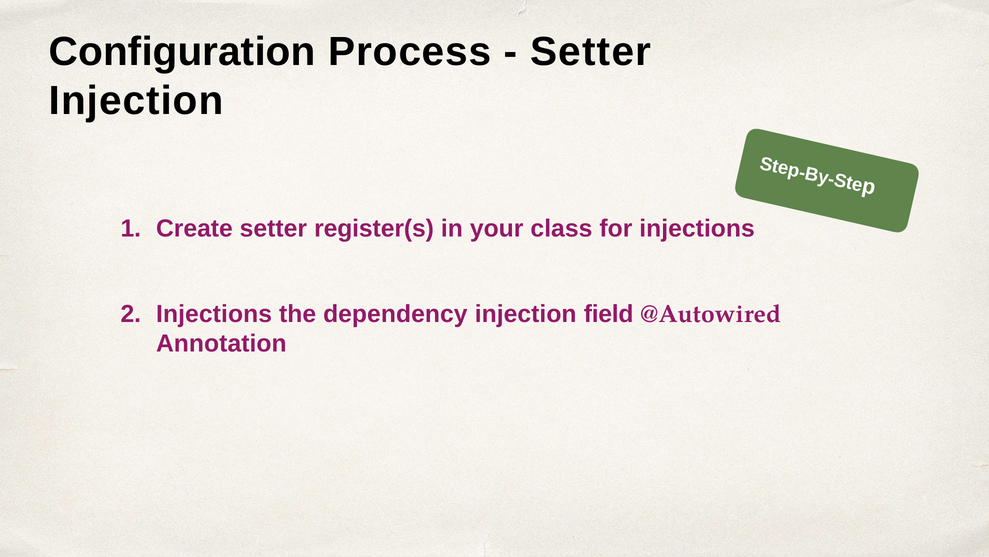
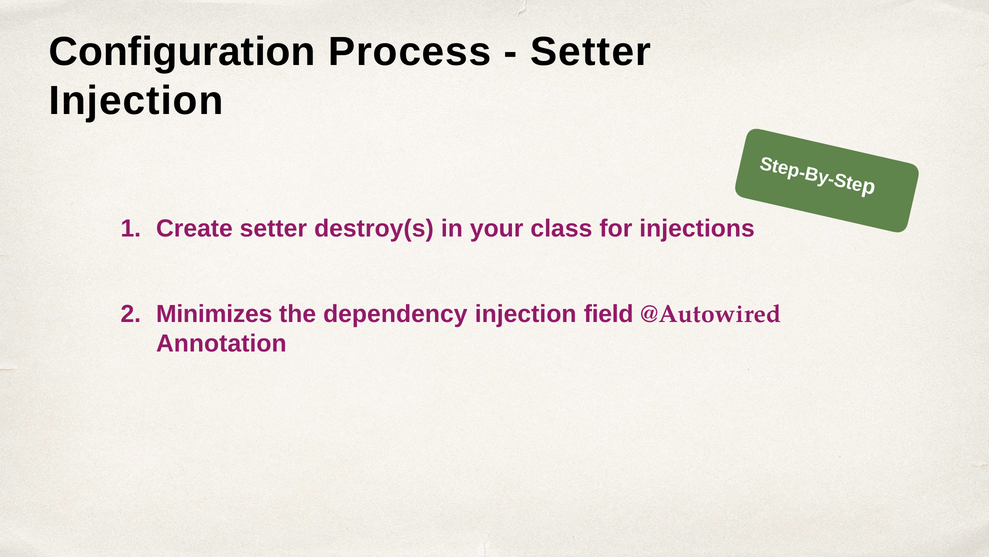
register(s: register(s -> destroy(s
Injections at (214, 314): Injections -> Minimizes
